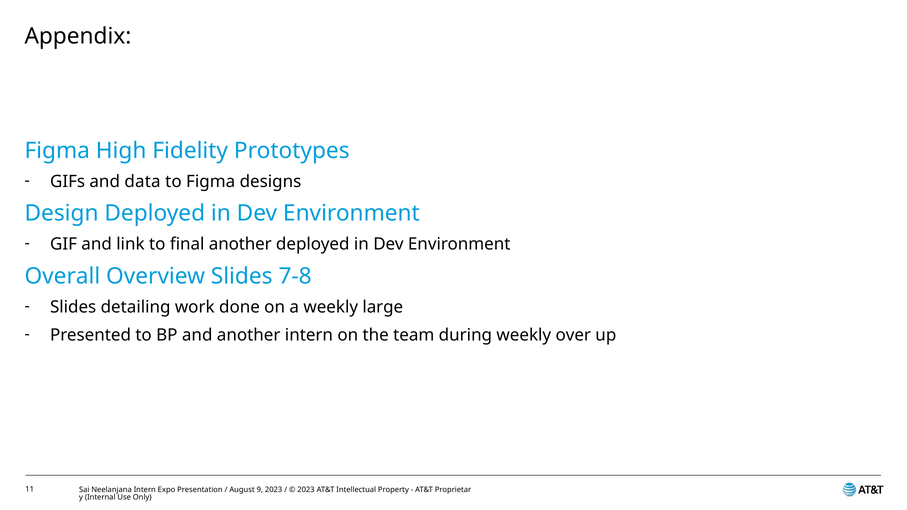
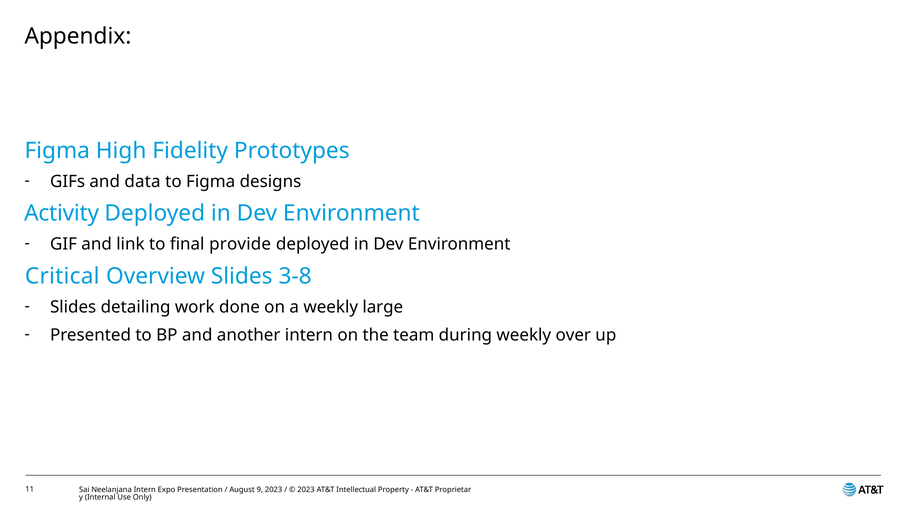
Design: Design -> Activity
final another: another -> provide
Overall: Overall -> Critical
7-8: 7-8 -> 3-8
